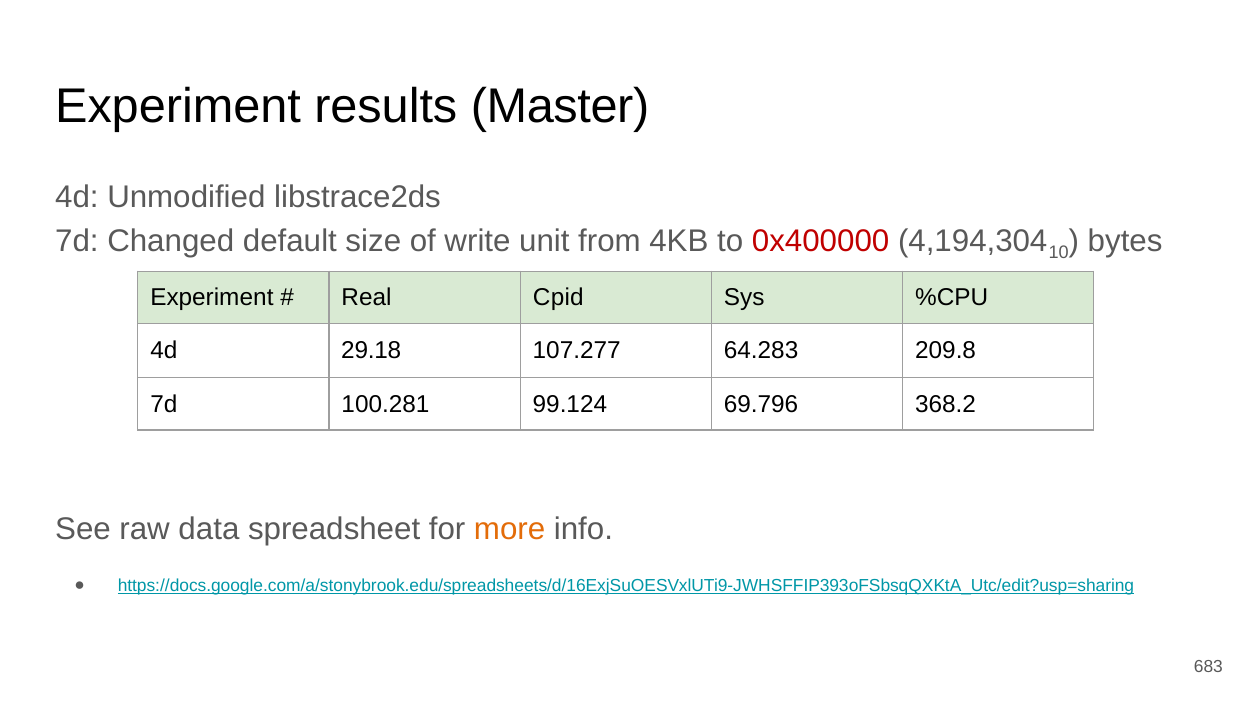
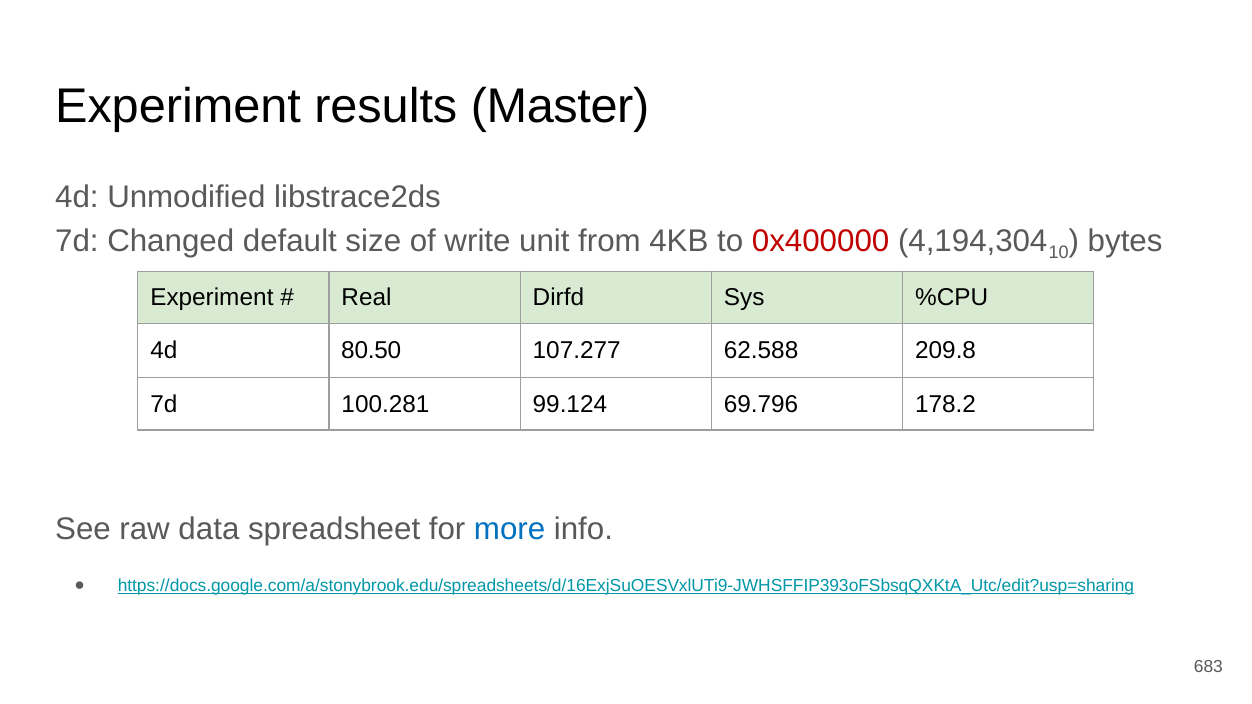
Cpid: Cpid -> Dirfd
29.18: 29.18 -> 80.50
64.283: 64.283 -> 62.588
368.2: 368.2 -> 178.2
more colour: orange -> blue
